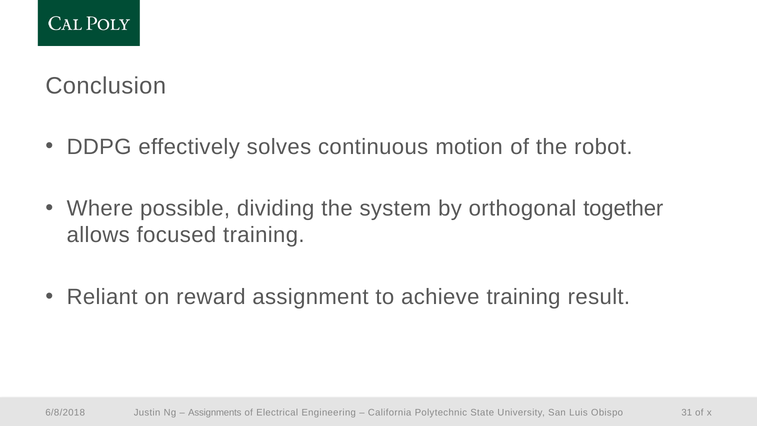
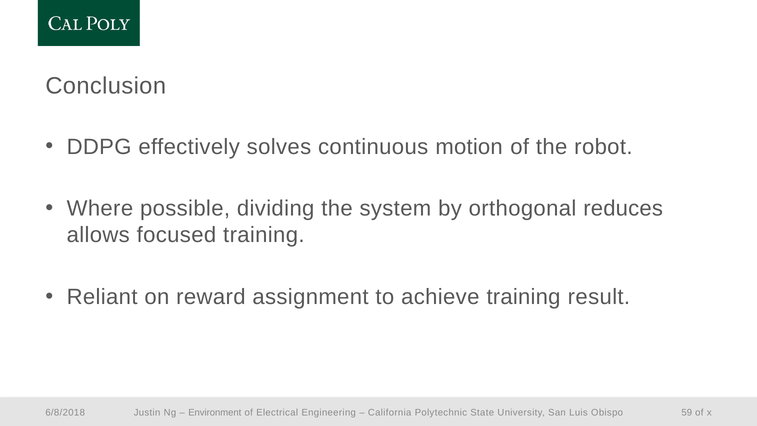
together: together -> reduces
Assignments: Assignments -> Environment
31: 31 -> 59
